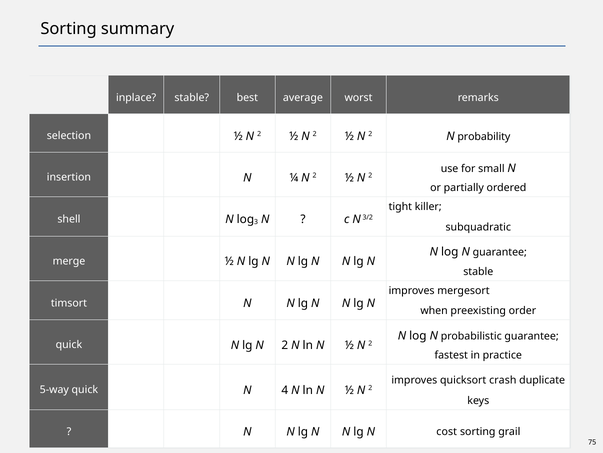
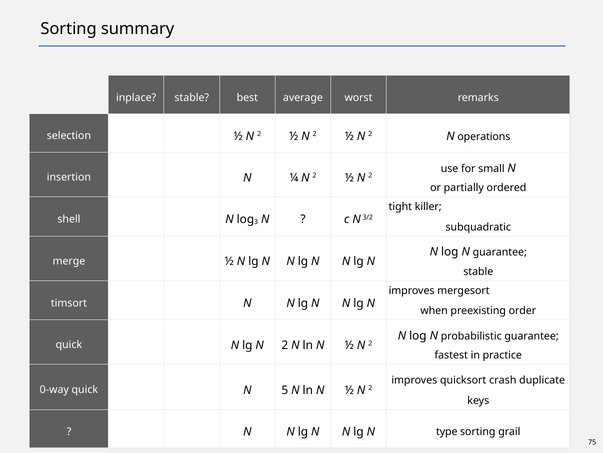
probability: probability -> operations
5-way: 5-way -> 0-way
4: 4 -> 5
cost: cost -> type
